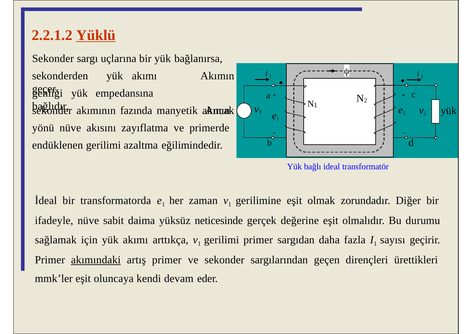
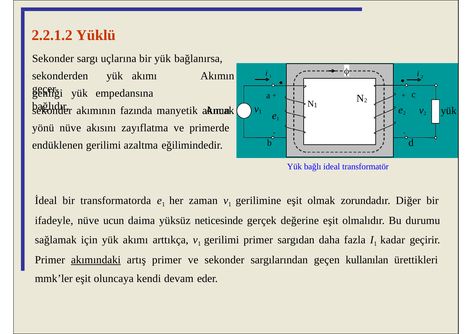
Yüklü underline: present -> none
sabit: sabit -> ucun
sayısı: sayısı -> kadar
dirençleri: dirençleri -> kullanılan
